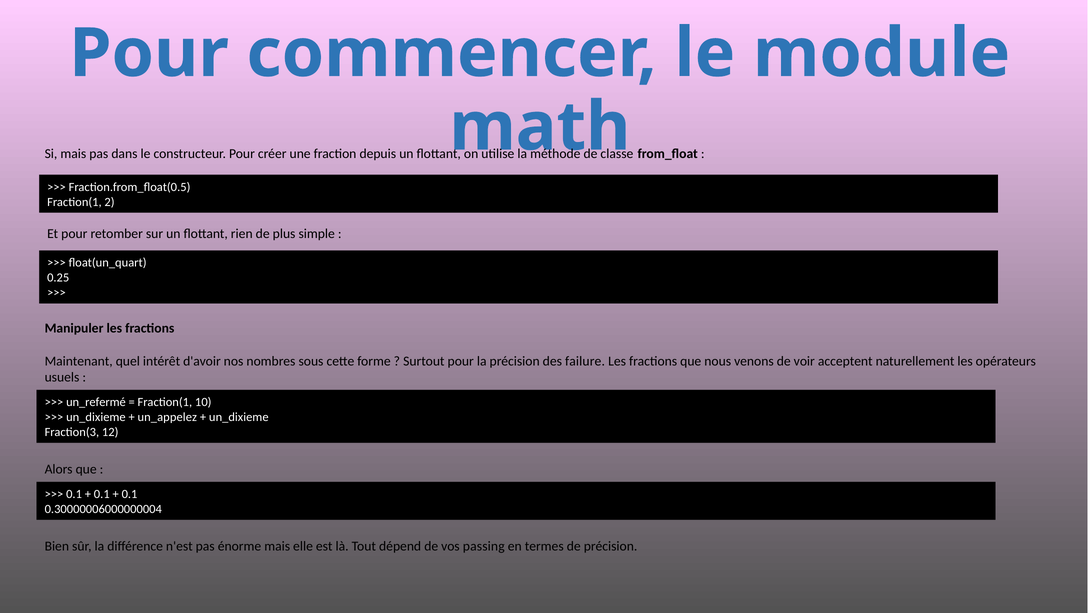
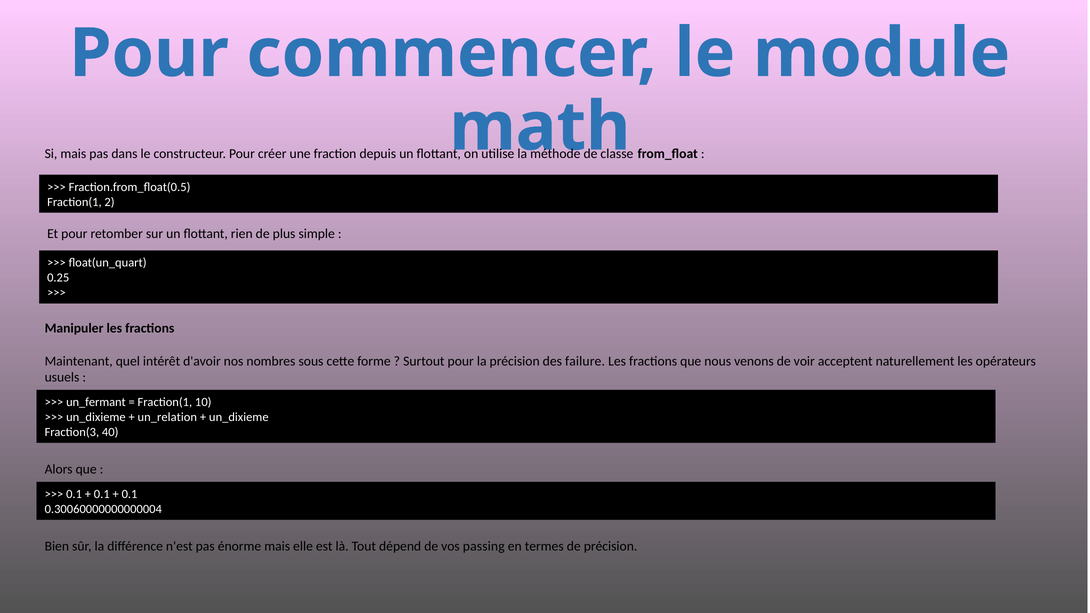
un_refermé: un_refermé -> un_fermant
un_appelez: un_appelez -> un_relation
12: 12 -> 40
0.30000006000000004: 0.30000006000000004 -> 0.30060000000000004
